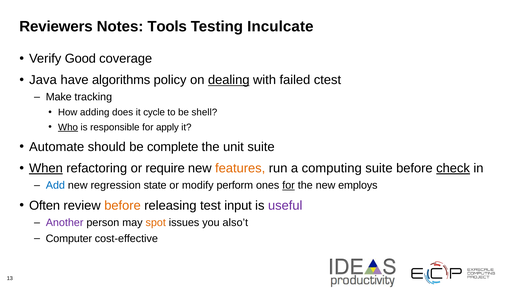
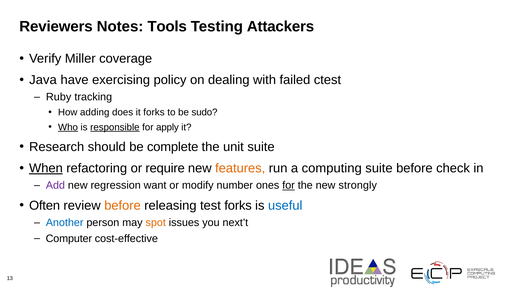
Inculcate: Inculcate -> Attackers
Good: Good -> Miller
algorithms: algorithms -> exercising
dealing underline: present -> none
Make: Make -> Ruby
it cycle: cycle -> forks
shell: shell -> sudo
responsible underline: none -> present
Automate: Automate -> Research
check underline: present -> none
Add colour: blue -> purple
state: state -> want
perform: perform -> number
employs: employs -> strongly
test input: input -> forks
useful colour: purple -> blue
Another colour: purple -> blue
also’t: also’t -> next’t
